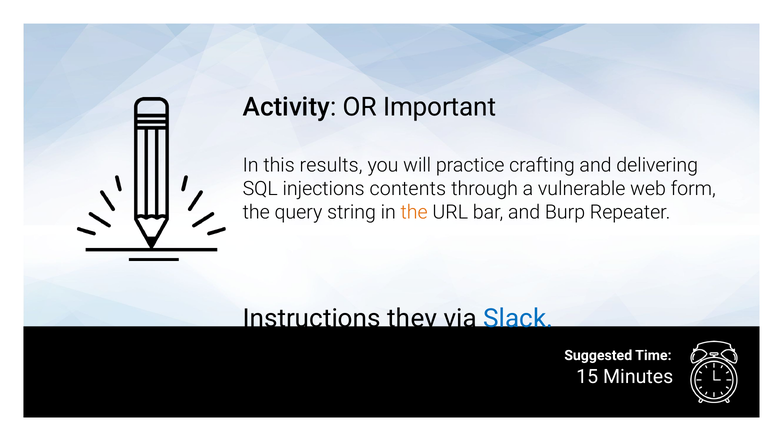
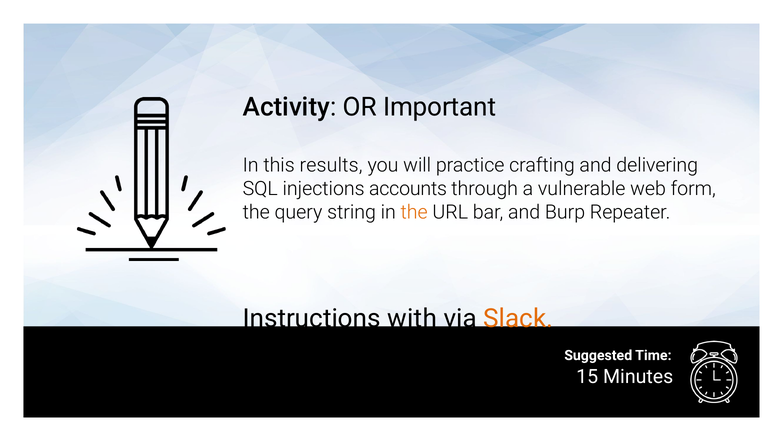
contents: contents -> accounts
they: they -> with
Slack colour: blue -> orange
